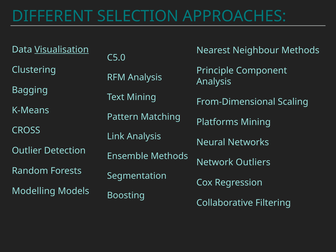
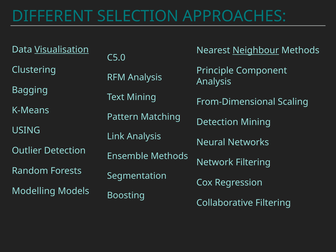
Neighbour underline: none -> present
Platforms at (217, 122): Platforms -> Detection
CROSS: CROSS -> USING
Network Outliers: Outliers -> Filtering
